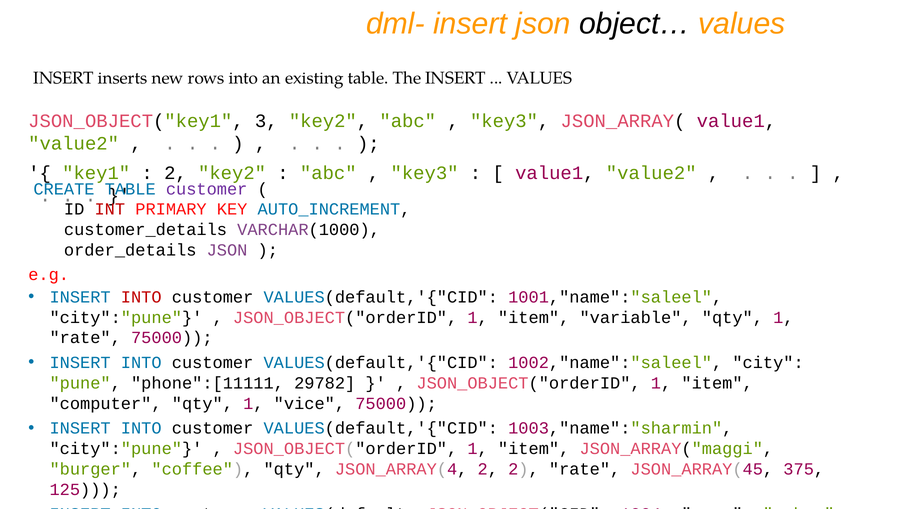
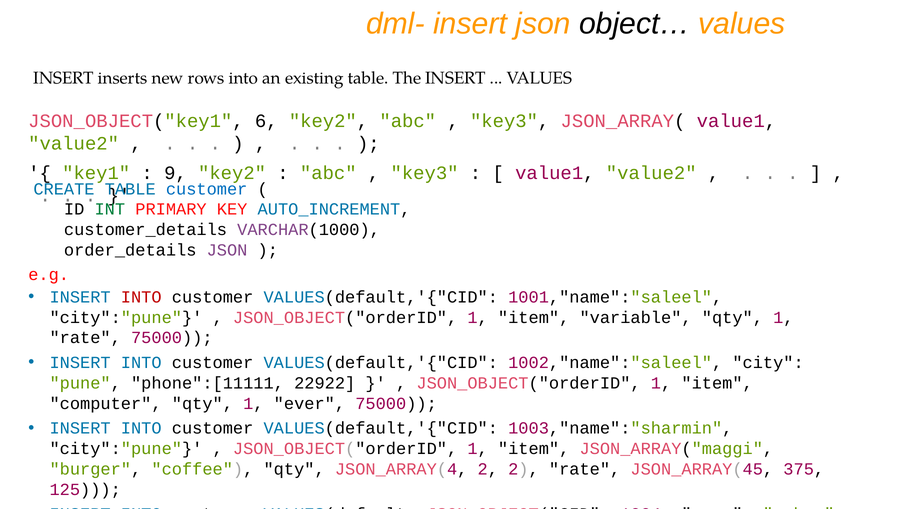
3: 3 -> 6
2 at (175, 173): 2 -> 9
customer at (207, 189) colour: purple -> blue
INT colour: red -> green
29782: 29782 -> 22922
vice: vice -> ever
